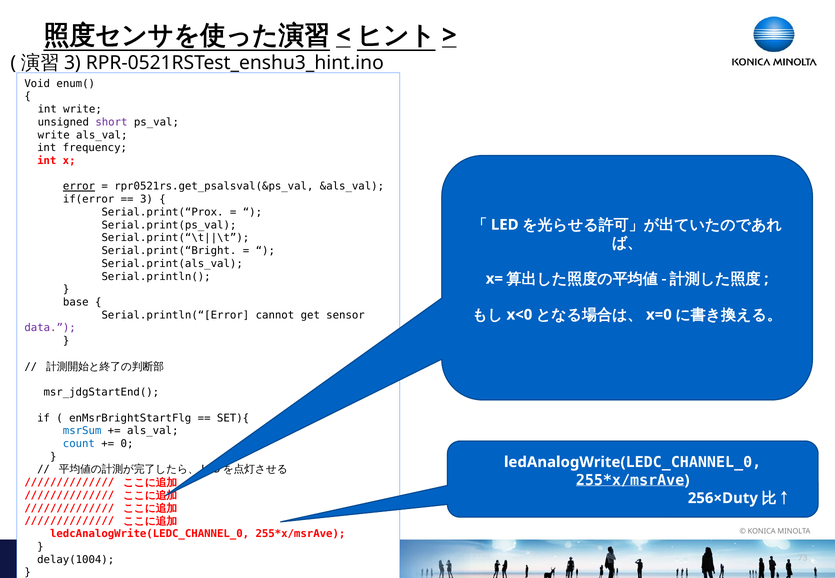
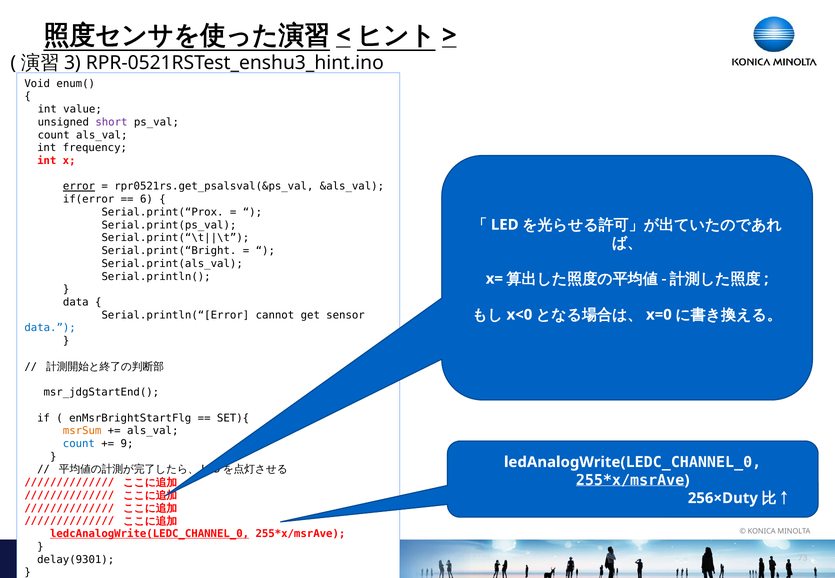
int write: write -> value
write at (54, 135): write -> count
3: 3 -> 6
base at (76, 302): base -> data
data at (50, 328) colour: purple -> blue
msrSum colour: blue -> orange
0: 0 -> 9
ledcAnalogWrite(LEDC_CHANNEL_0 underline: none -> present
delay(1004: delay(1004 -> delay(9301
